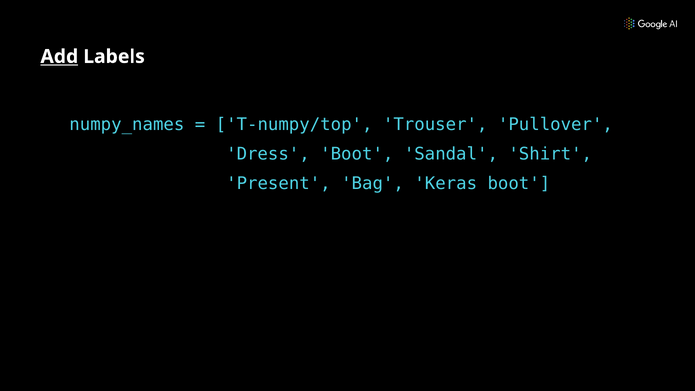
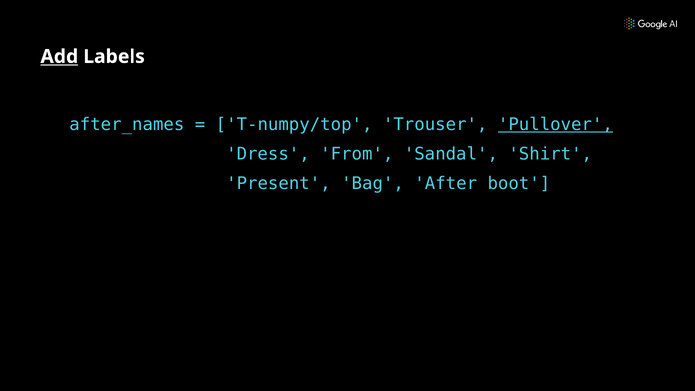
numpy_names: numpy_names -> after_names
Pullover underline: none -> present
Dress Boot: Boot -> From
Keras: Keras -> After
